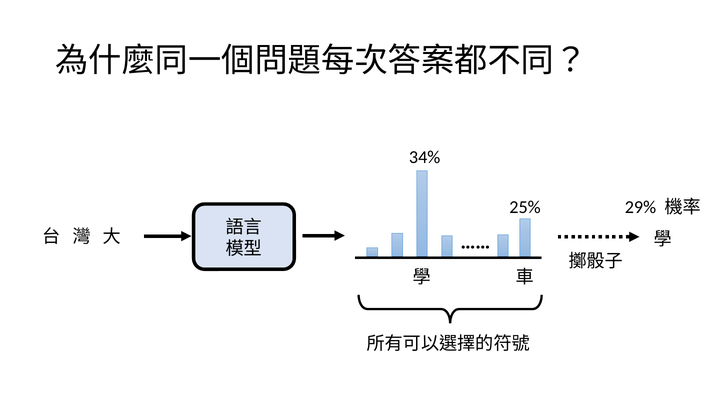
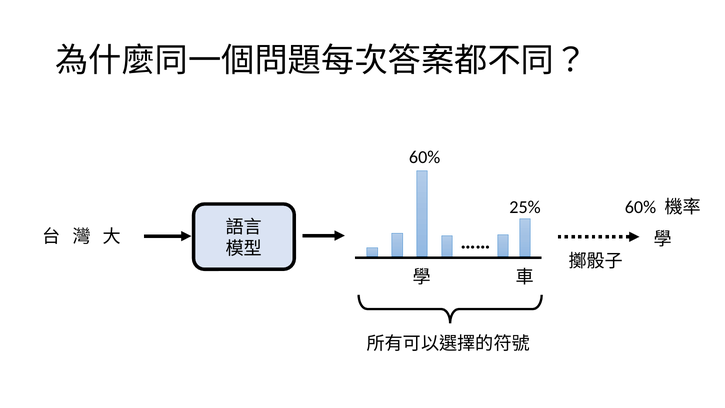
34% at (425, 157): 34% -> 60%
29% at (640, 207): 29% -> 60%
